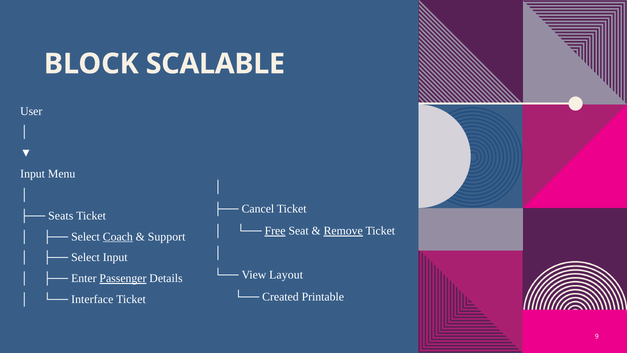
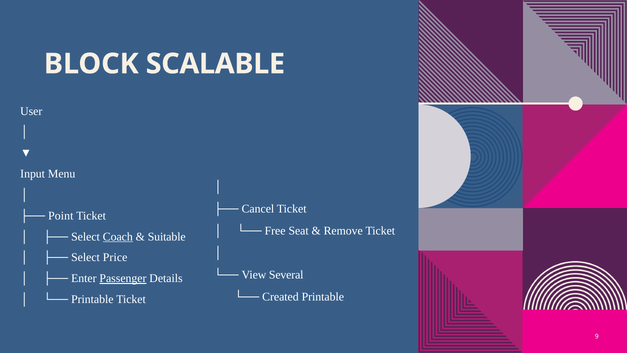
Seats: Seats -> Point
Free underline: present -> none
Remove underline: present -> none
Support: Support -> Suitable
Select Input: Input -> Price
Layout: Layout -> Several
Interface at (92, 299): Interface -> Printable
